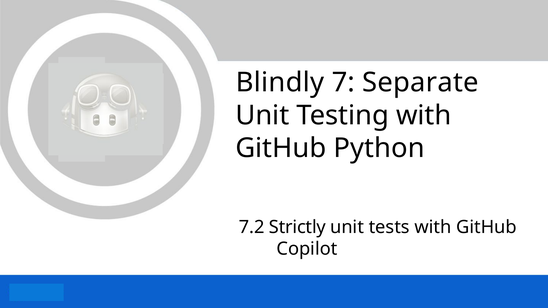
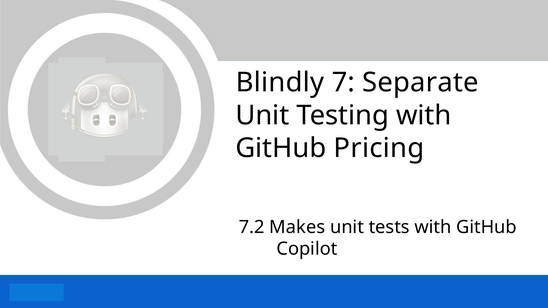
Python: Python -> Pricing
Strictly: Strictly -> Makes
